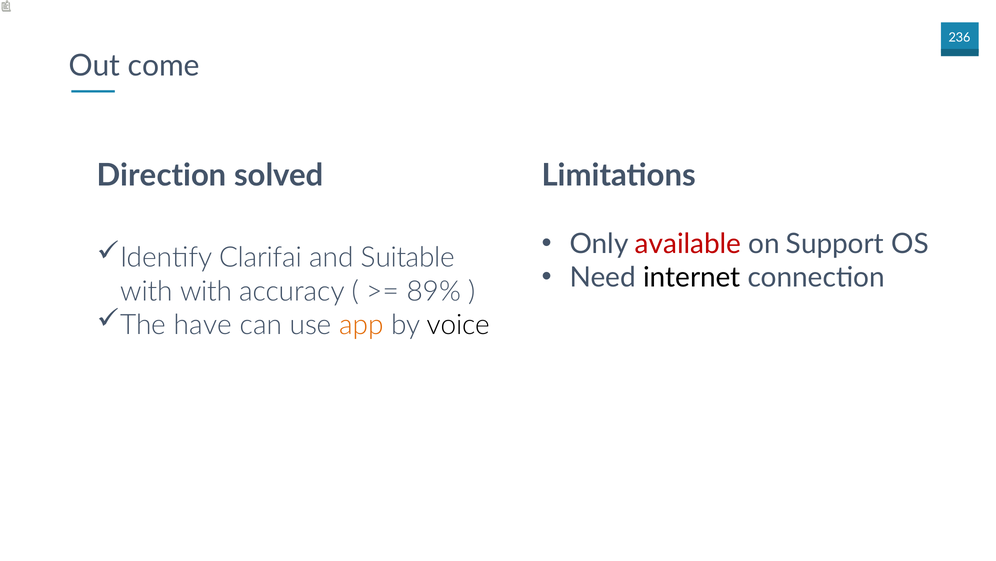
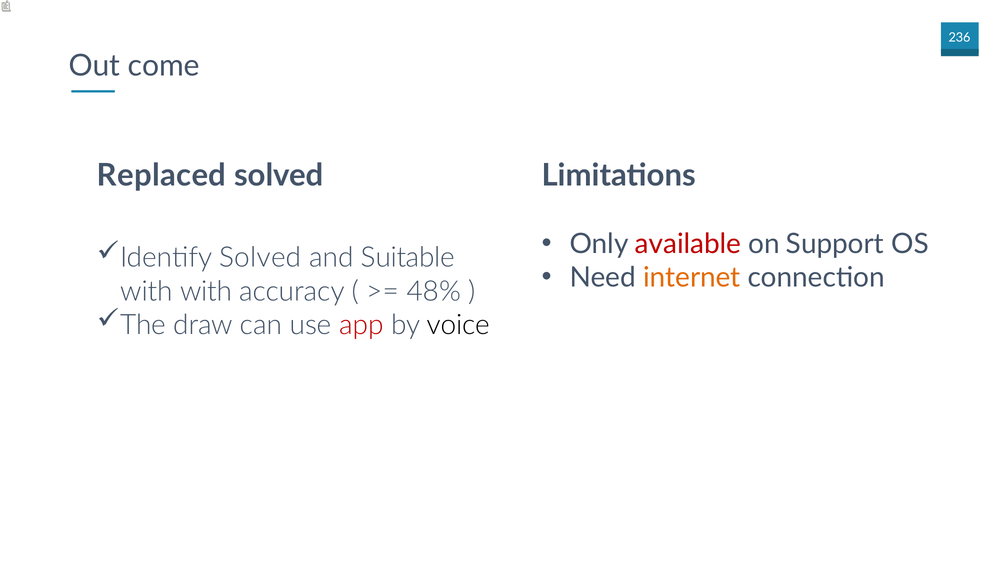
Direction: Direction -> Replaced
Identify Clarifai: Clarifai -> Solved
internet colour: black -> orange
89%: 89% -> 48%
have: have -> draw
app colour: orange -> red
